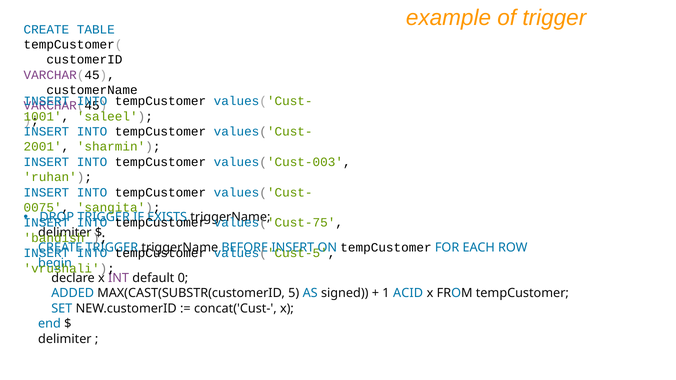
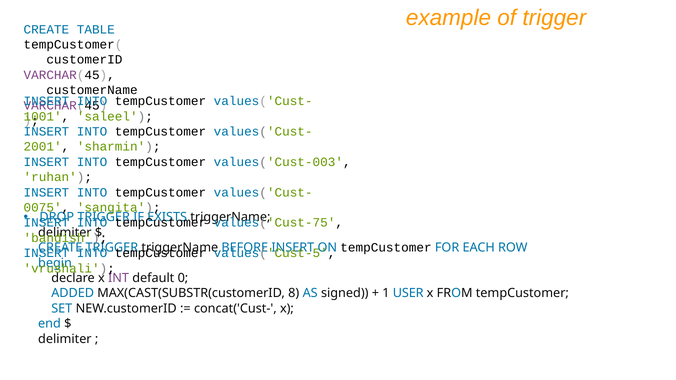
5: 5 -> 8
ACID: ACID -> USER
